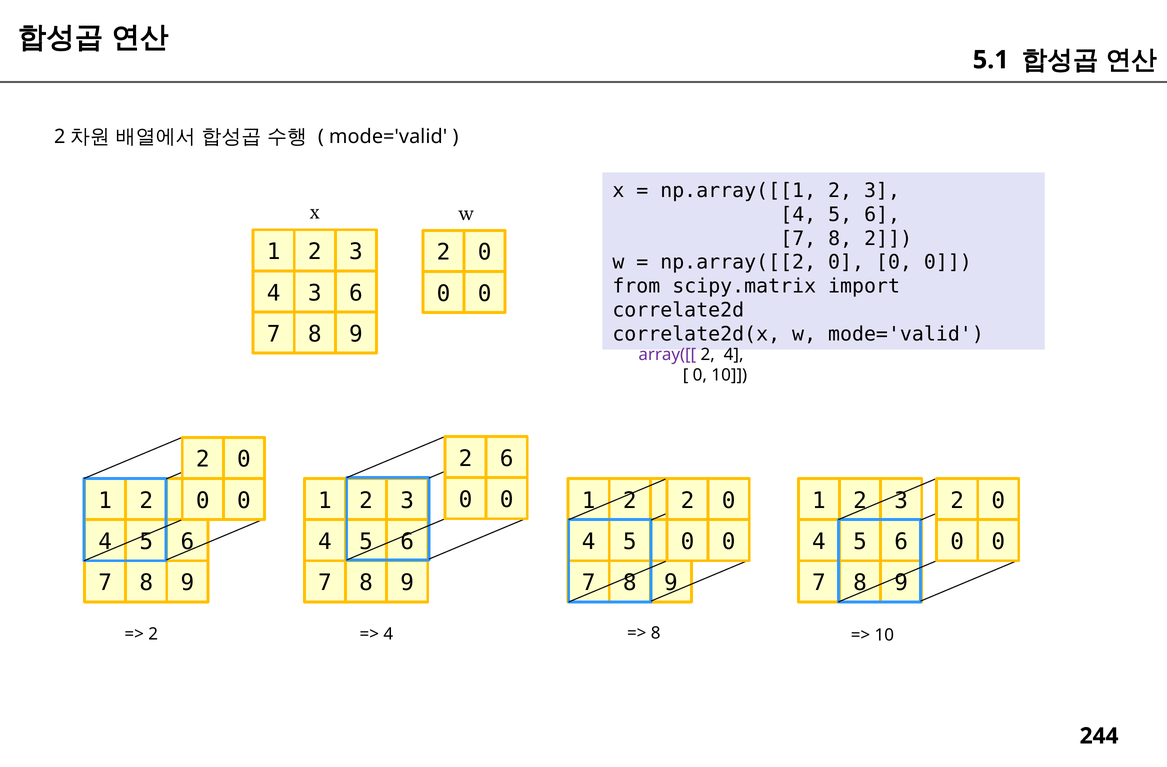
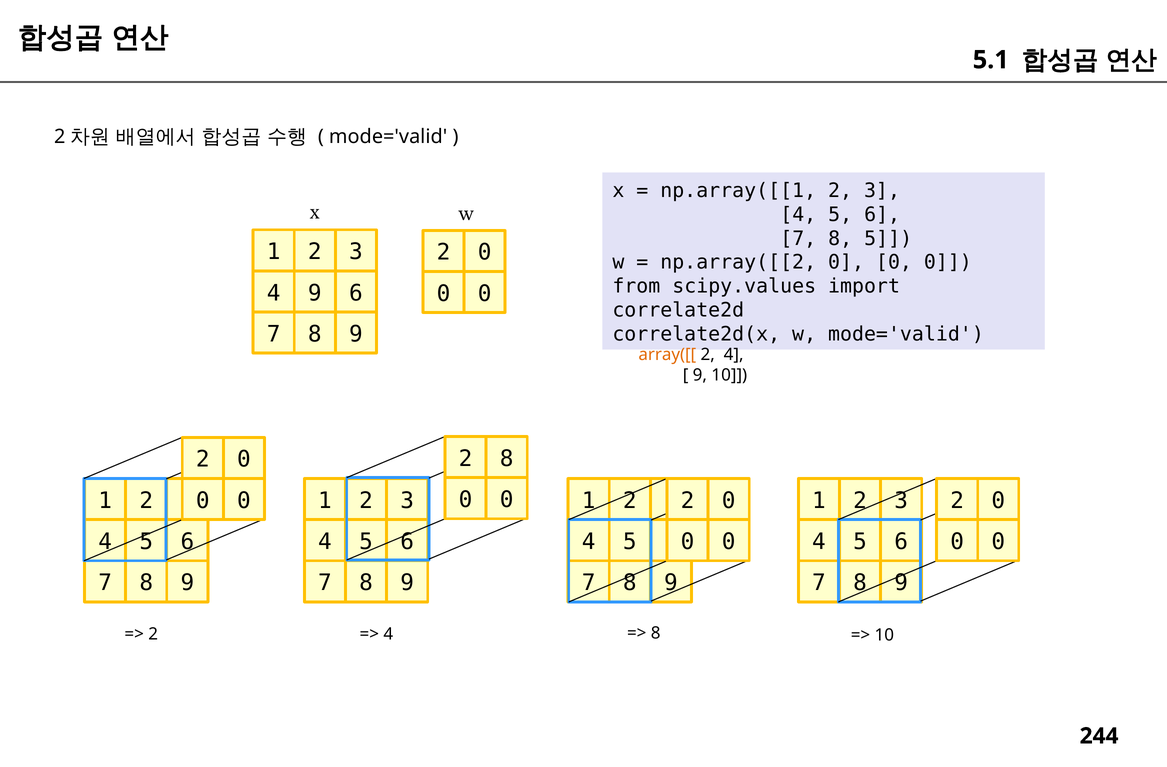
8 2: 2 -> 5
scipy.matrix: scipy.matrix -> scipy.values
4 3: 3 -> 9
array([[ colour: purple -> orange
0 at (700, 375): 0 -> 9
2 6: 6 -> 8
